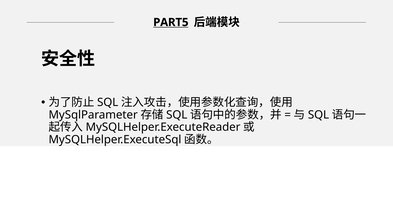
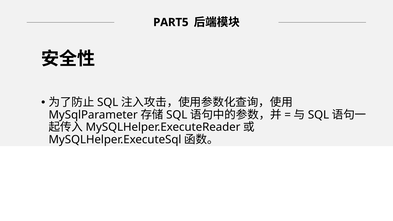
PART5 underline: present -> none
